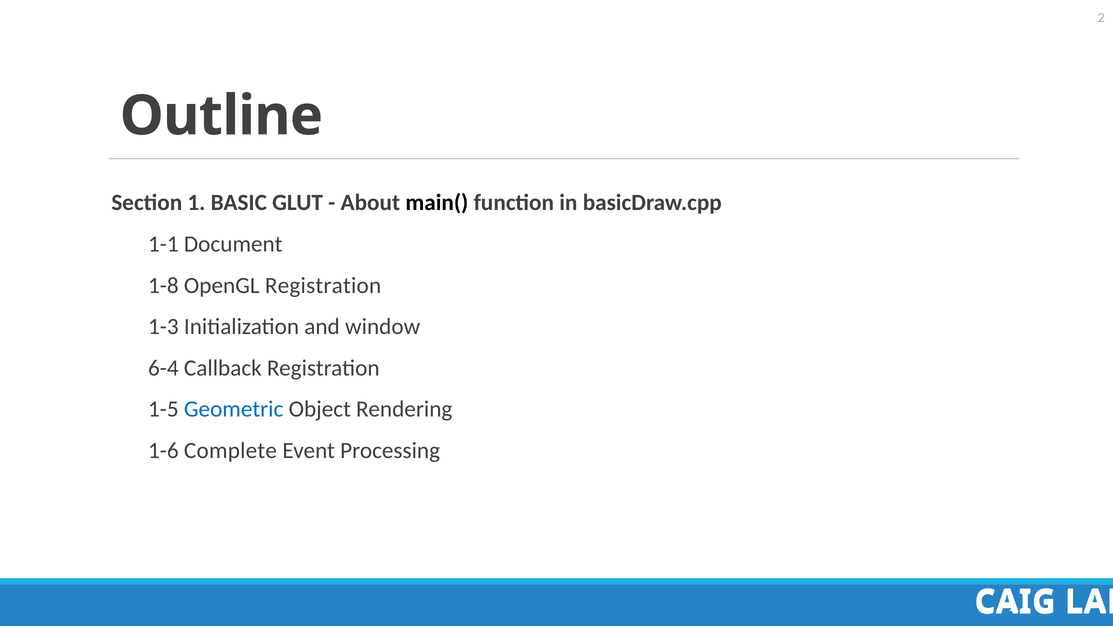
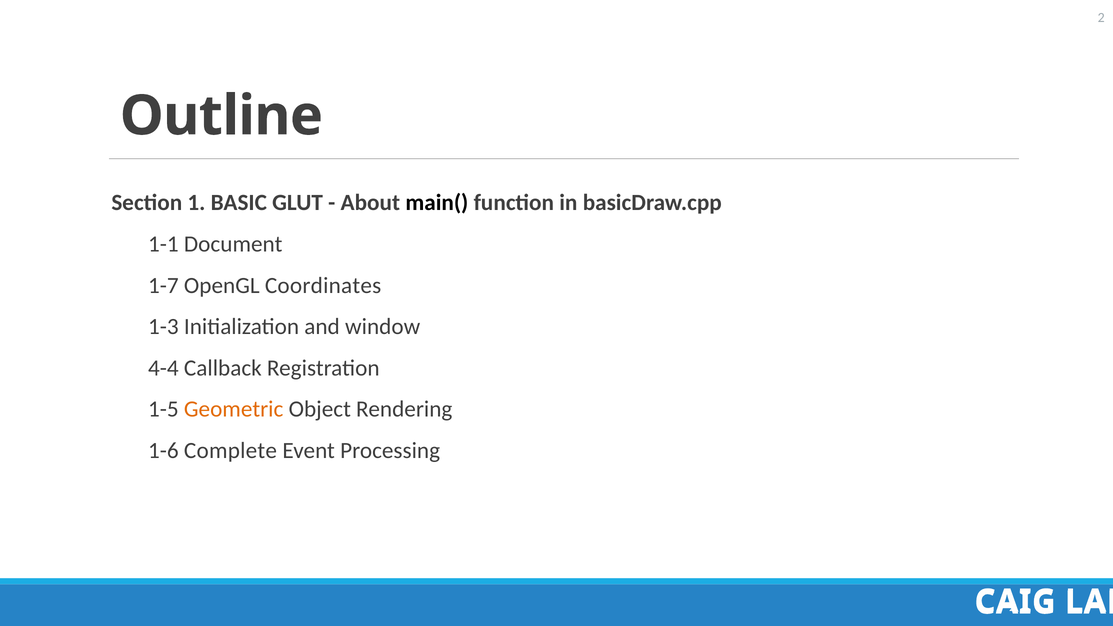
1-8: 1-8 -> 1-7
OpenGL Registration: Registration -> Coordinates
6-4: 6-4 -> 4-4
Geometric colour: blue -> orange
